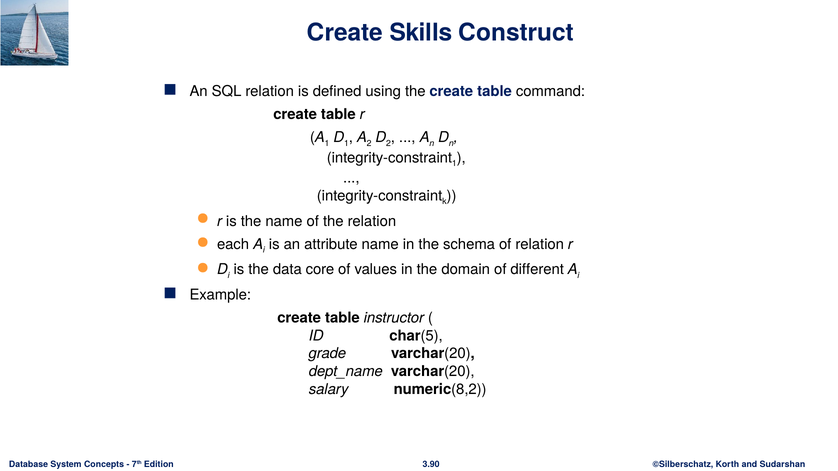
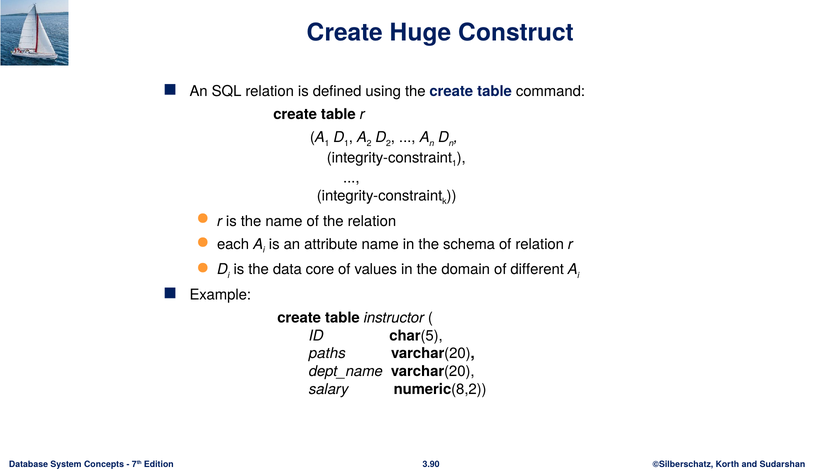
Skills: Skills -> Huge
grade: grade -> paths
